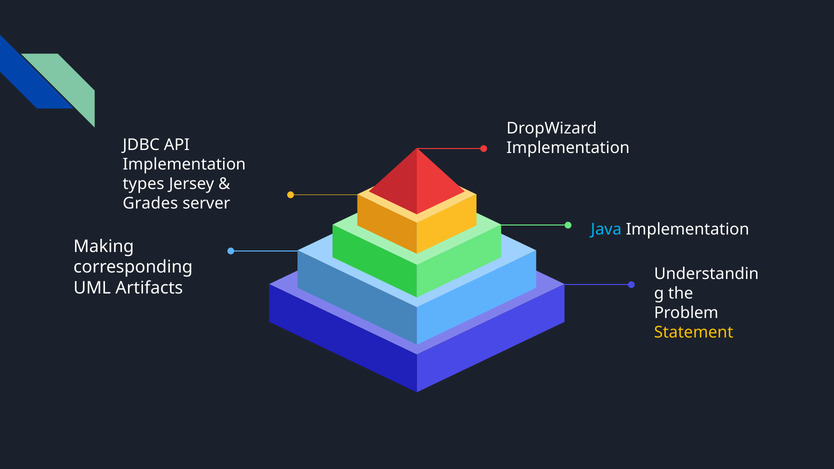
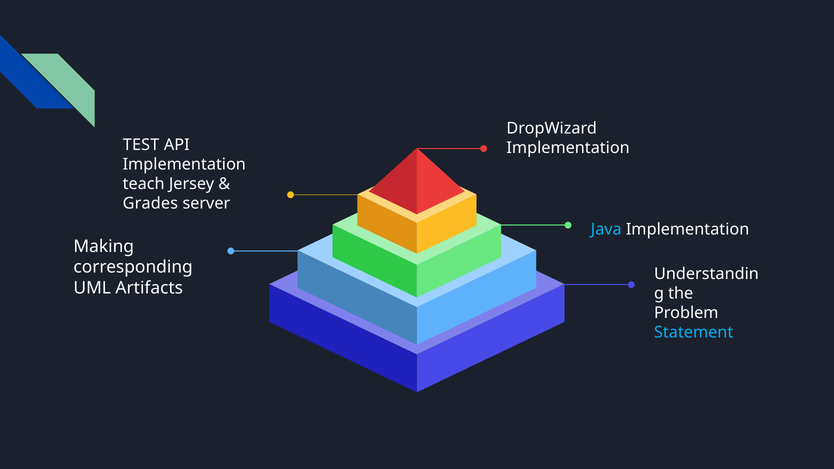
JDBC: JDBC -> TEST
types: types -> teach
Statement colour: yellow -> light blue
